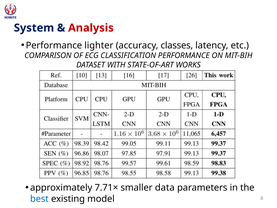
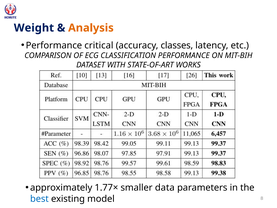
System: System -> Weight
Analysis colour: red -> orange
lighter: lighter -> critical
7.71×: 7.71× -> 1.77×
